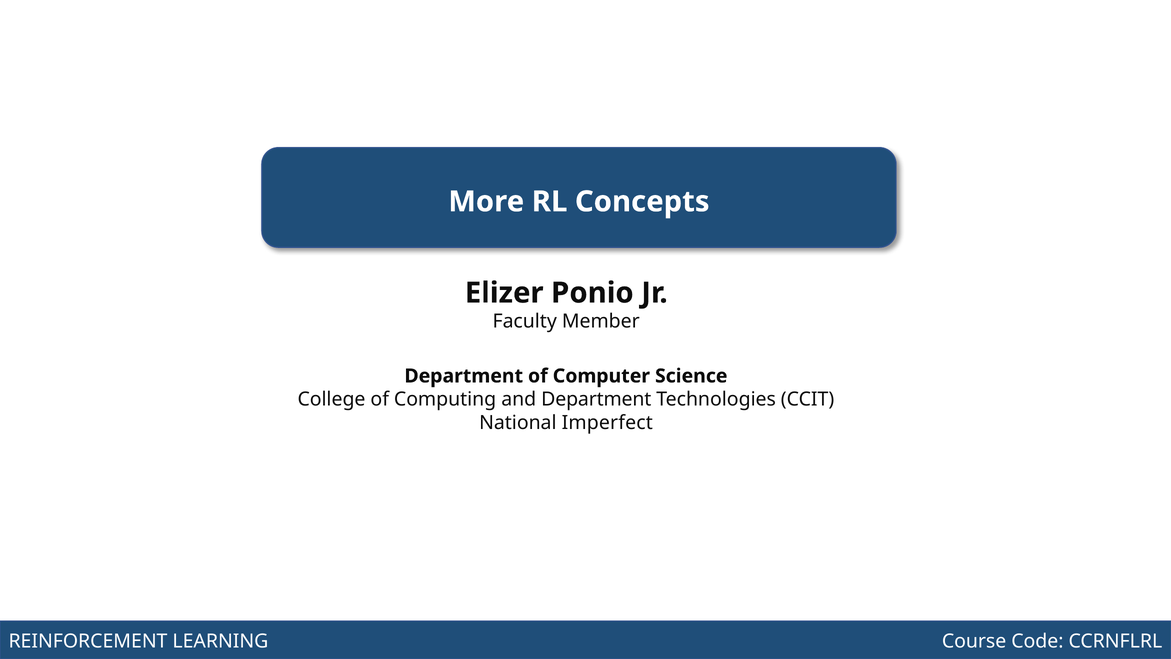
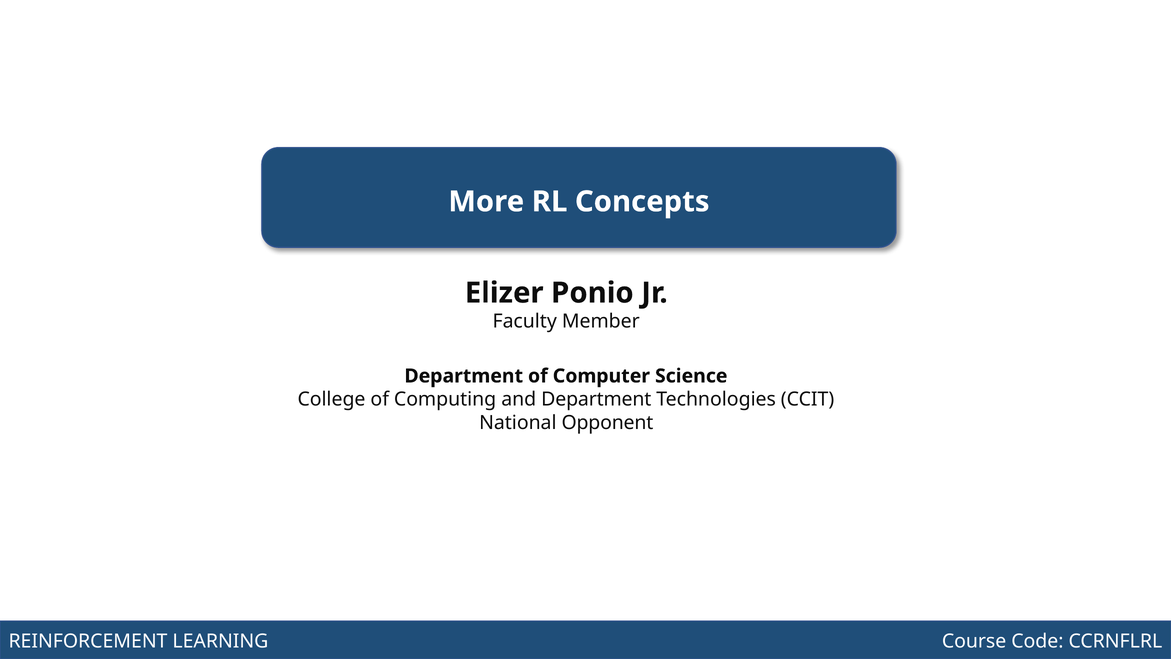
Imperfect: Imperfect -> Opponent
